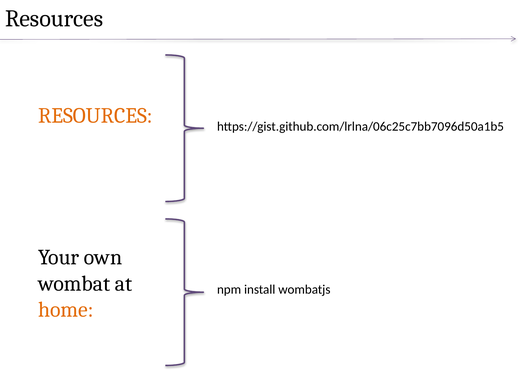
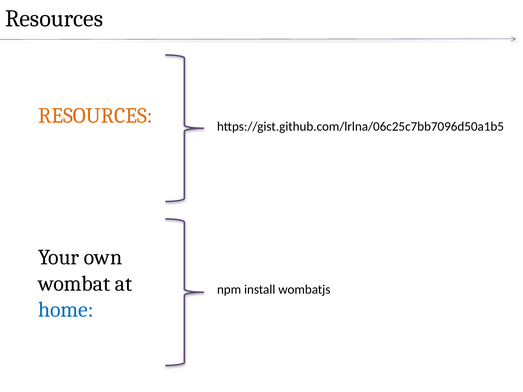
home colour: orange -> blue
